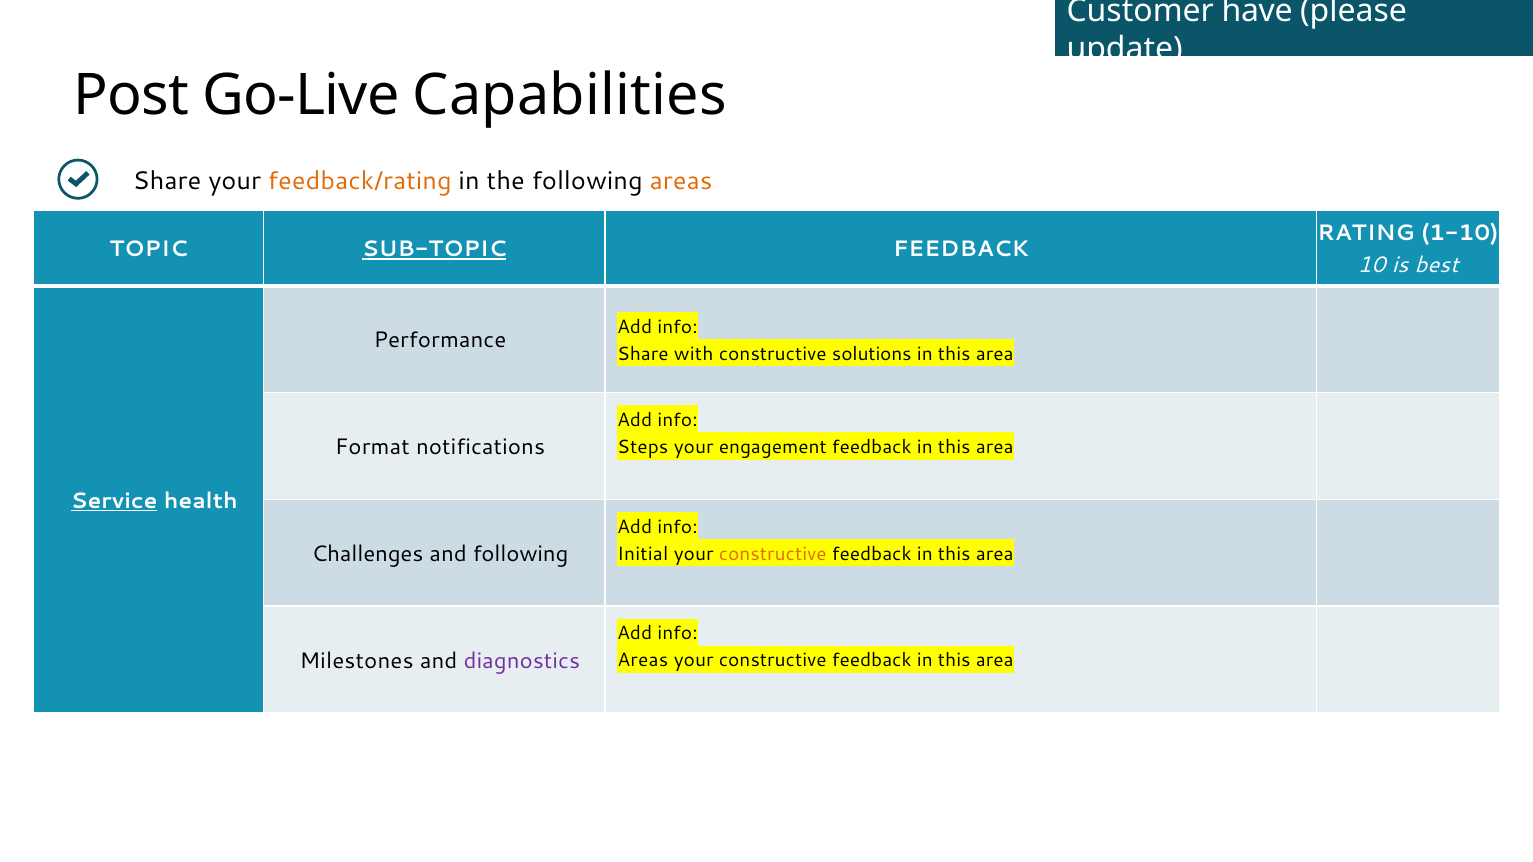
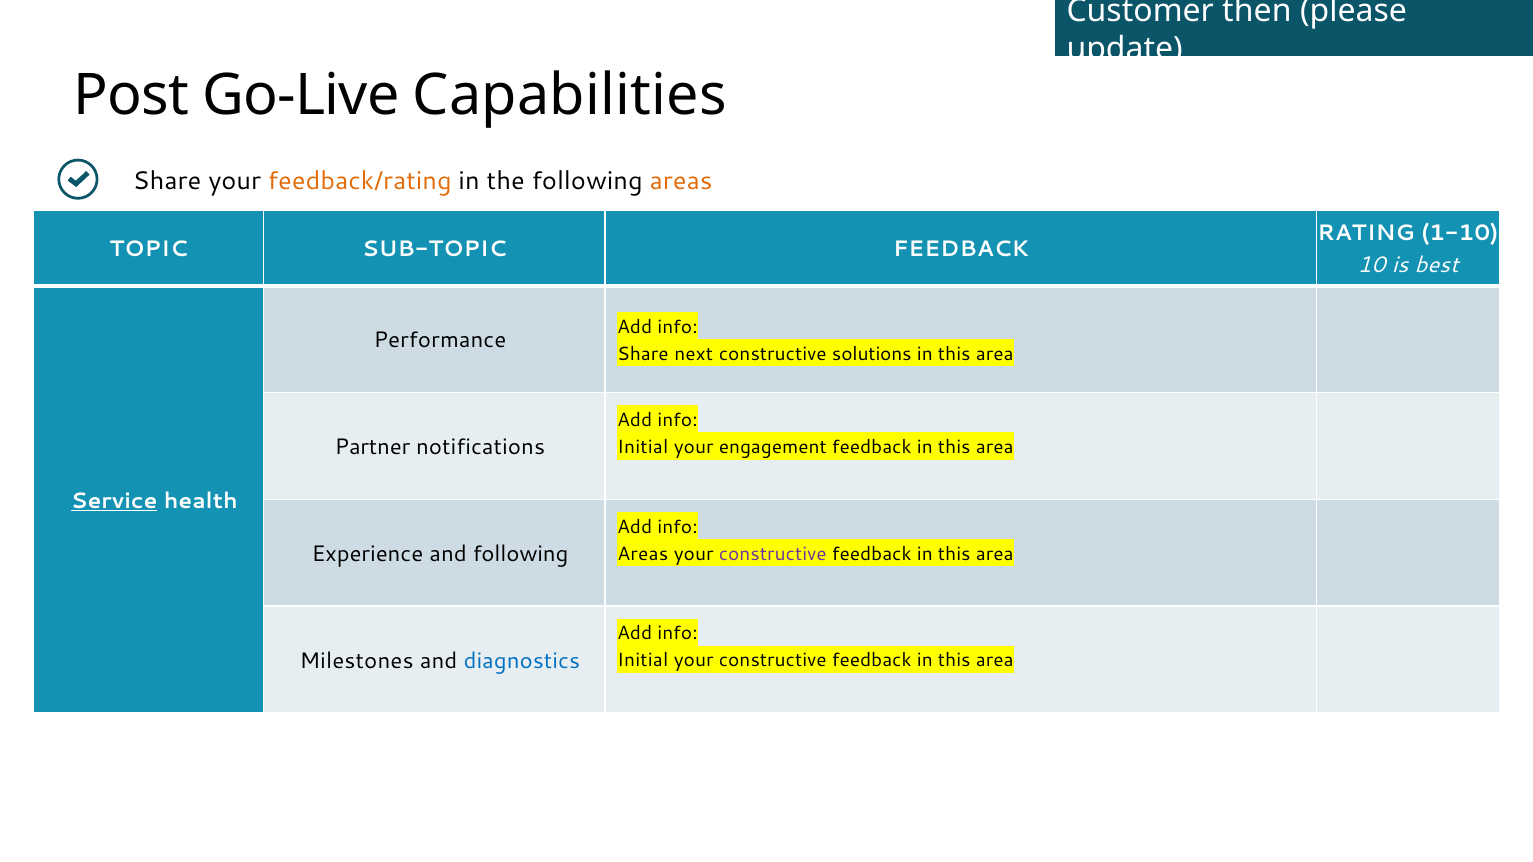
have: have -> then
SUB-TOPIC underline: present -> none
with: with -> next
Format: Format -> Partner
Steps at (643, 447): Steps -> Initial
Challenges: Challenges -> Experience
Initial at (643, 554): Initial -> Areas
constructive at (773, 554) colour: orange -> purple
diagnostics colour: purple -> blue
Areas at (643, 661): Areas -> Initial
